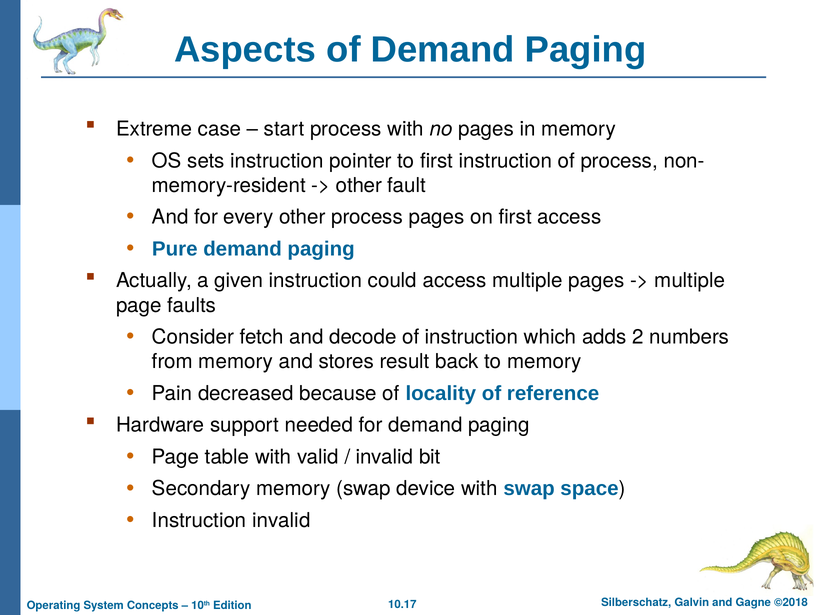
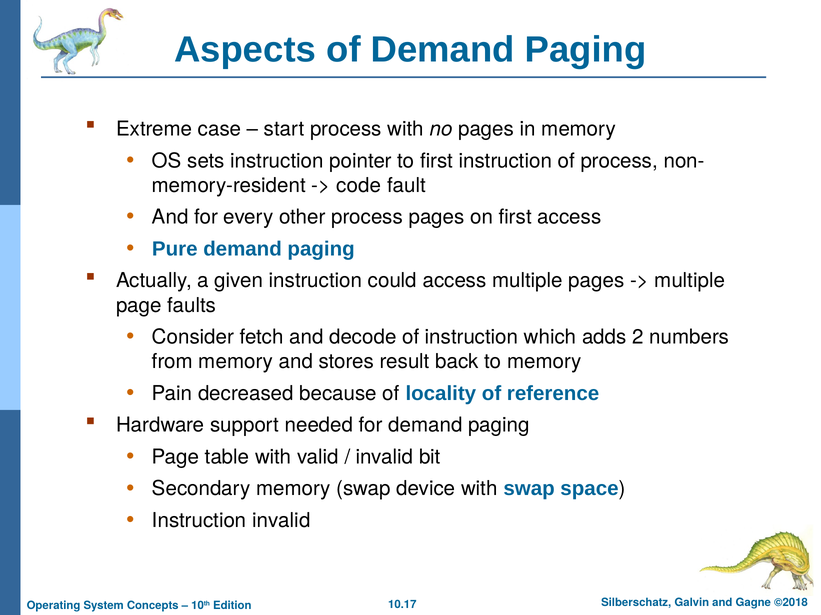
other at (359, 186): other -> code
